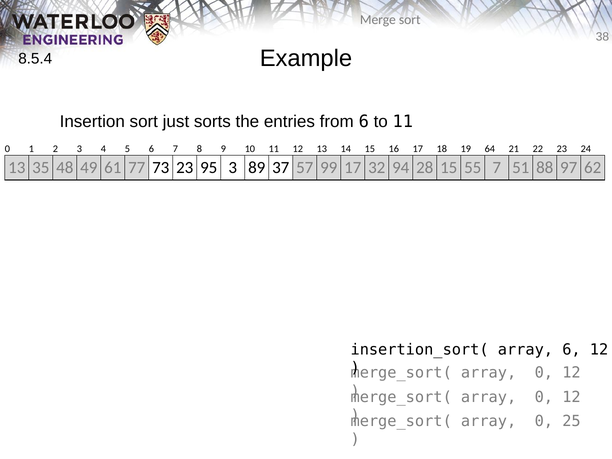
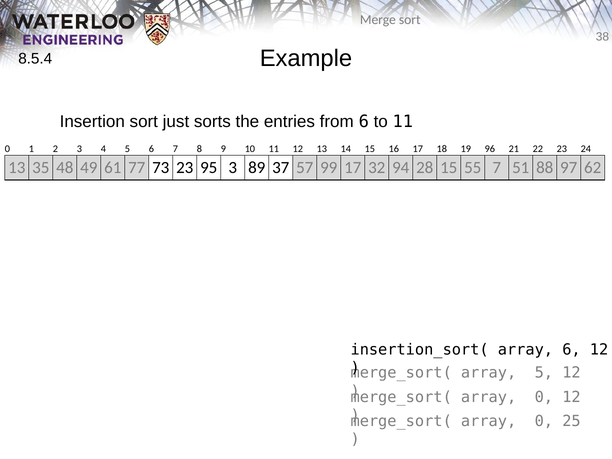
64: 64 -> 96
0 at (544, 373): 0 -> 5
